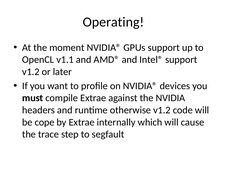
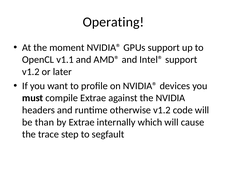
cope: cope -> than
